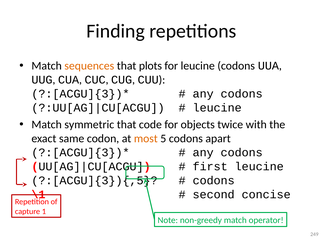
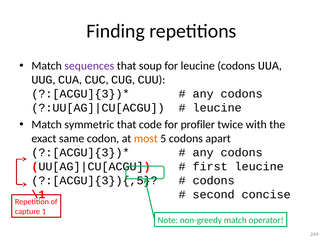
sequences colour: orange -> purple
plots: plots -> soup
objects: objects -> profiler
